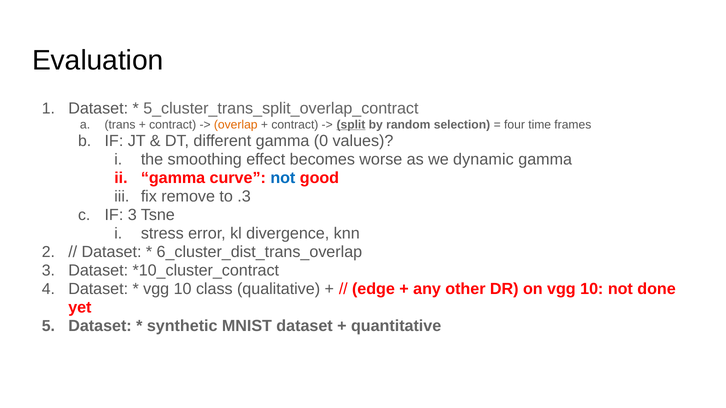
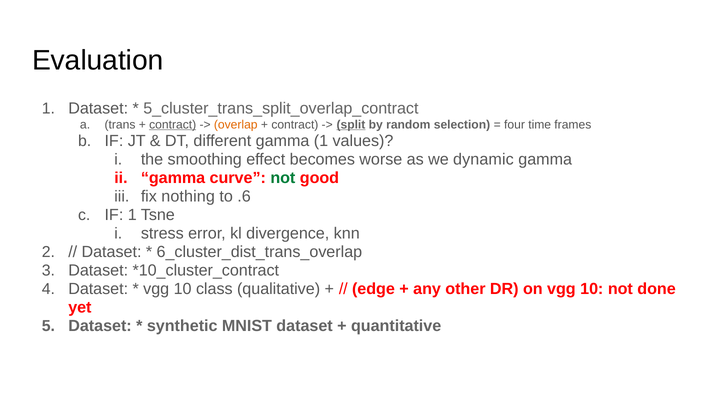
contract at (173, 125) underline: none -> present
gamma 0: 0 -> 1
not at (283, 178) colour: blue -> green
remove: remove -> nothing
.3: .3 -> .6
IF 3: 3 -> 1
